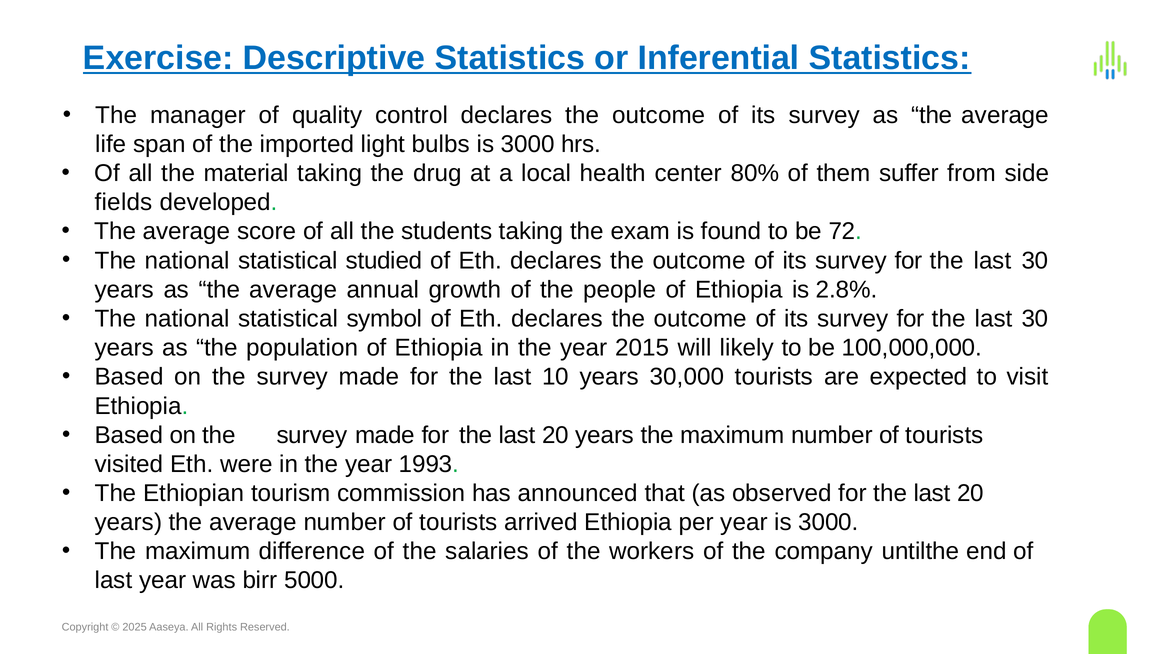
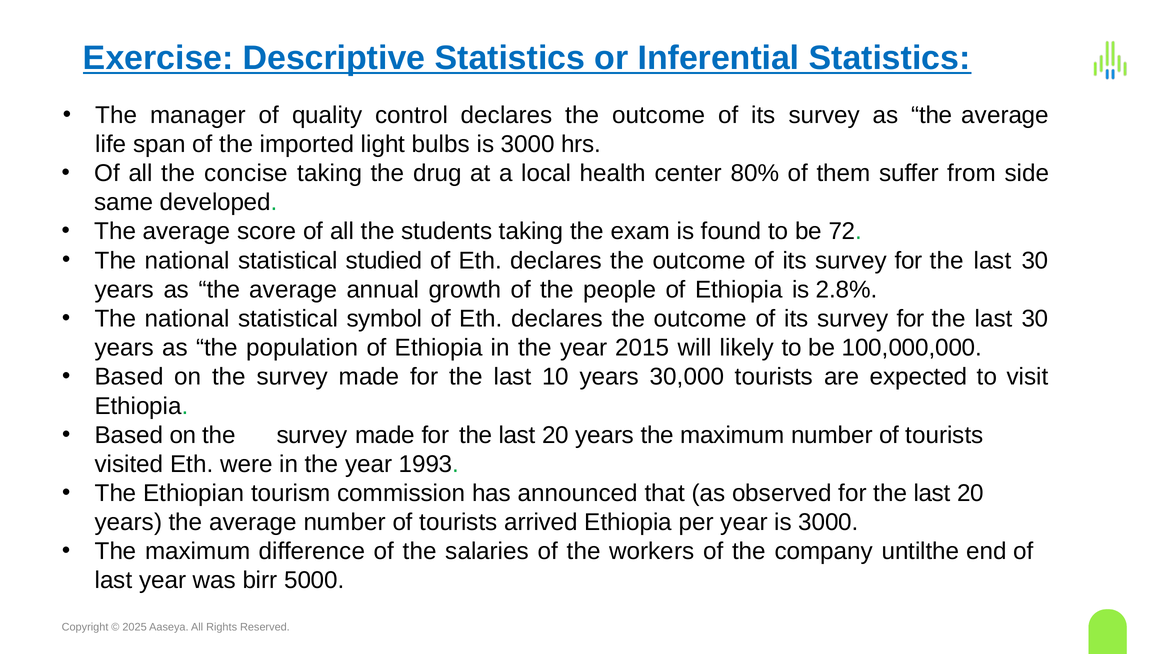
material: material -> concise
fields: fields -> same
